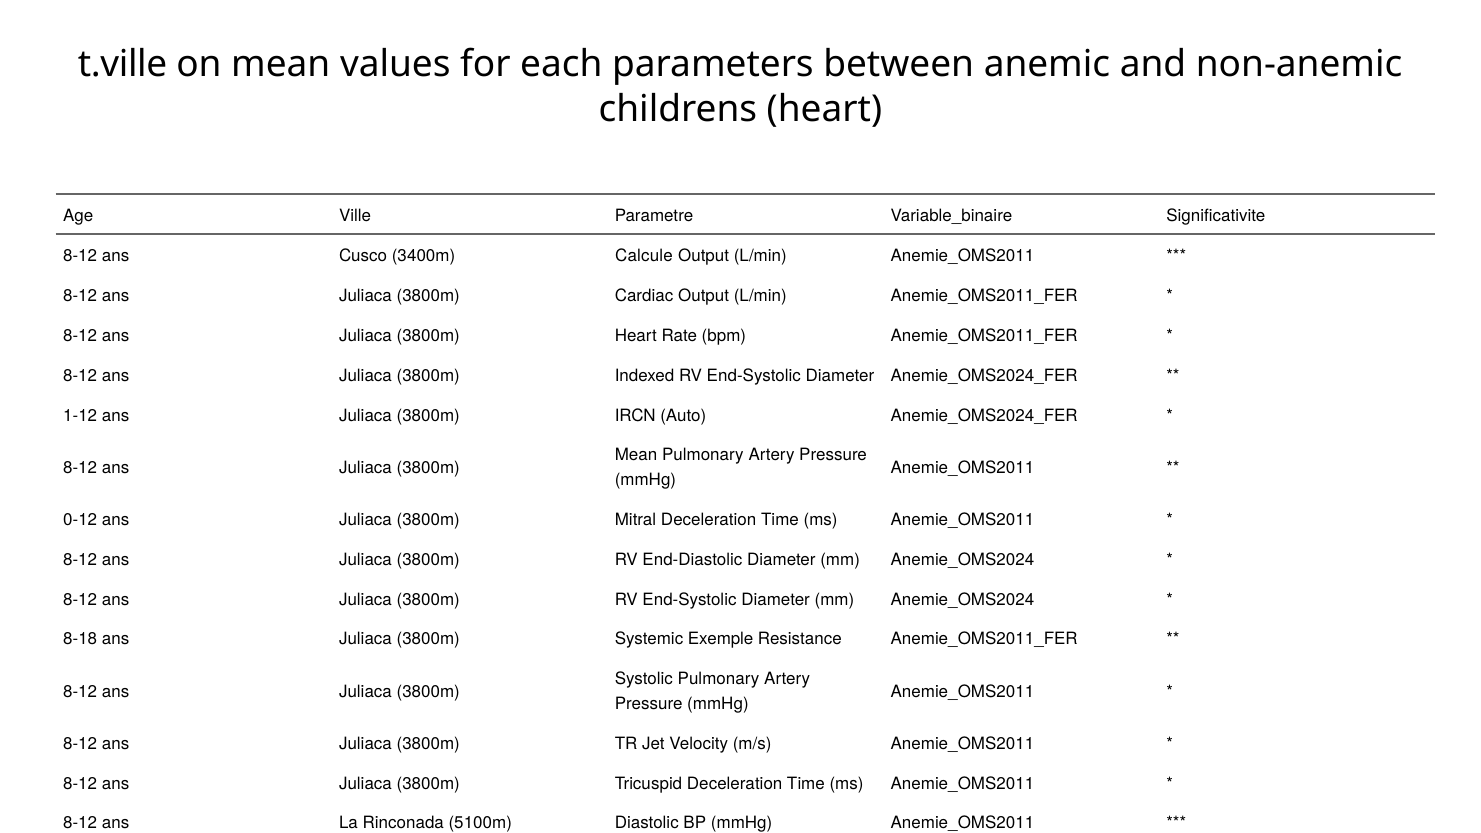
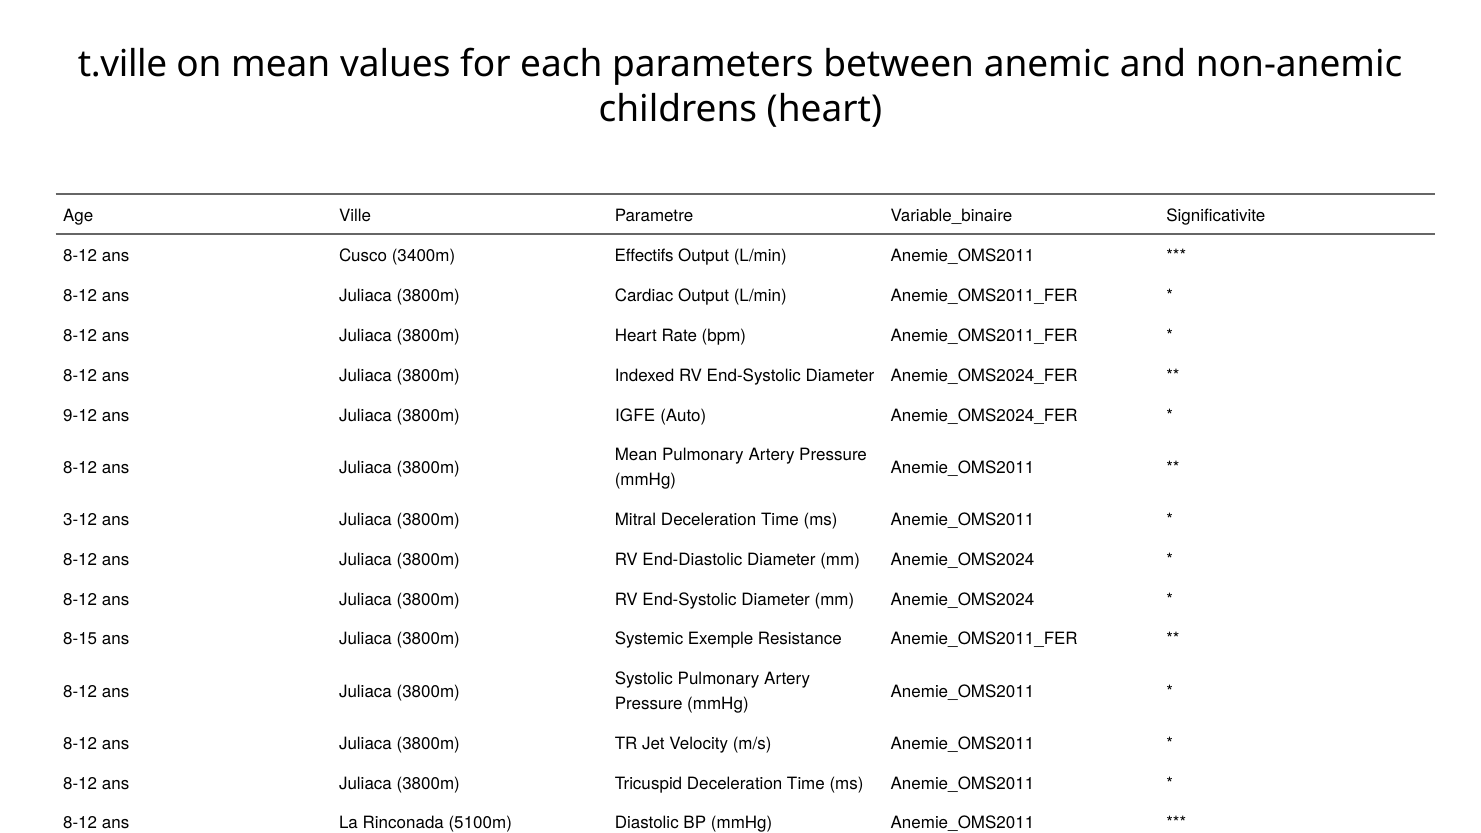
Calcule: Calcule -> Effectifs
1-12: 1-12 -> 9-12
IRCN: IRCN -> IGFE
0-12: 0-12 -> 3-12
8-18: 8-18 -> 8-15
